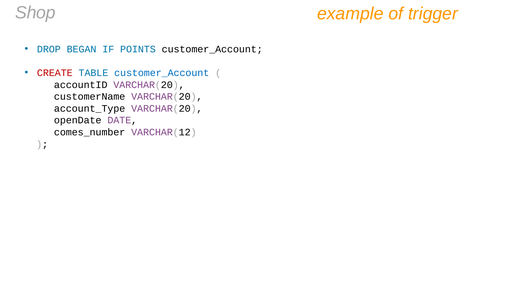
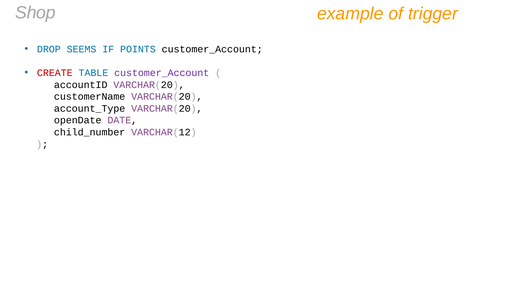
BEGAN: BEGAN -> SEEMS
customer_Account at (162, 73) colour: blue -> purple
comes_number: comes_number -> child_number
